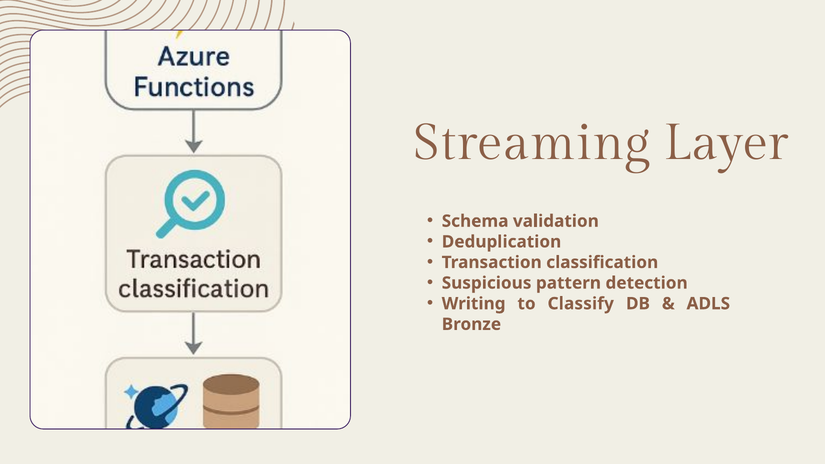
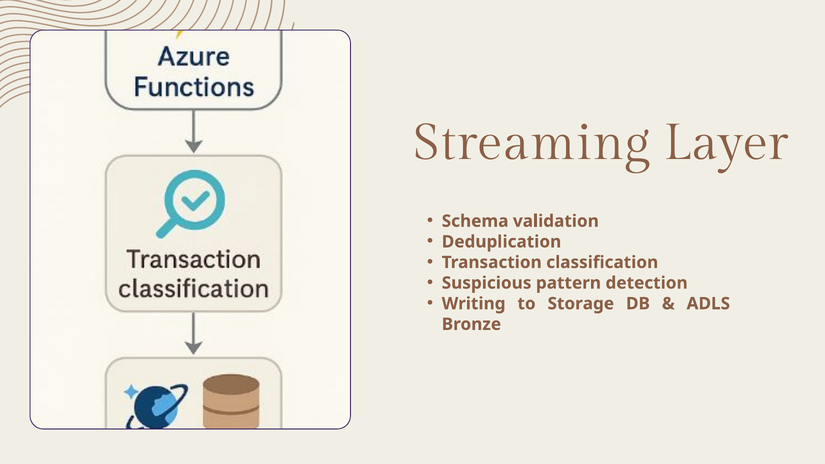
Classify: Classify -> Storage
